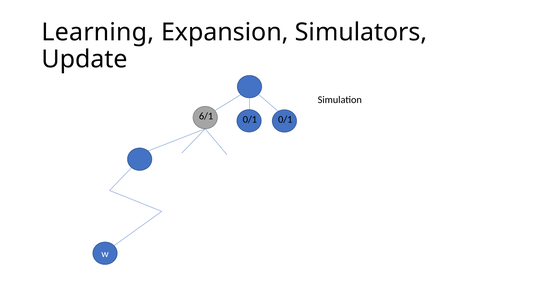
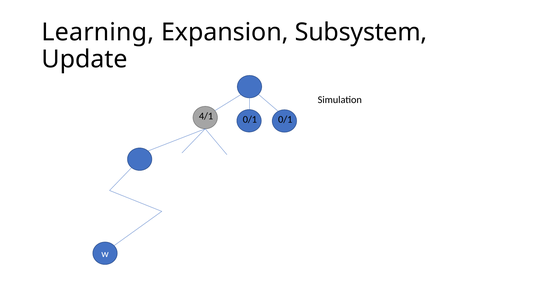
Simulators: Simulators -> Subsystem
6/1: 6/1 -> 4/1
